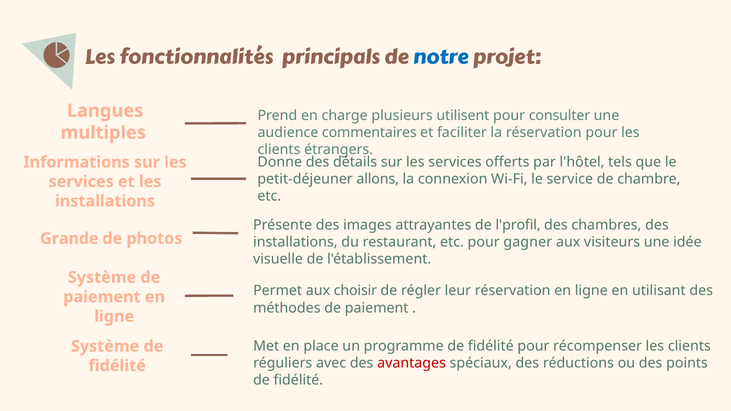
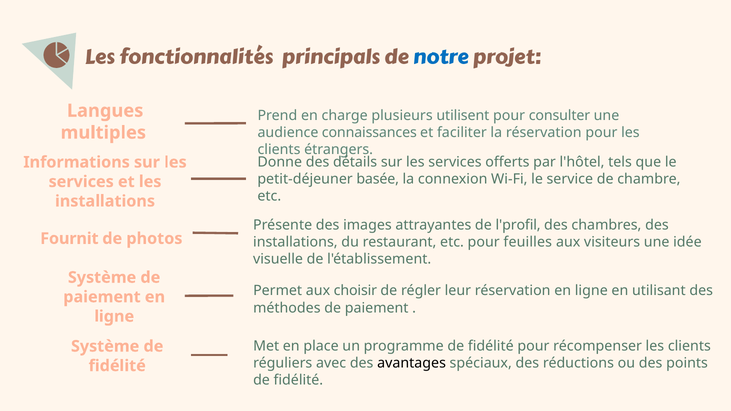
commentaires: commentaires -> connaissances
allons: allons -> basée
Grande: Grande -> Fournit
gagner: gagner -> feuilles
avantages colour: red -> black
